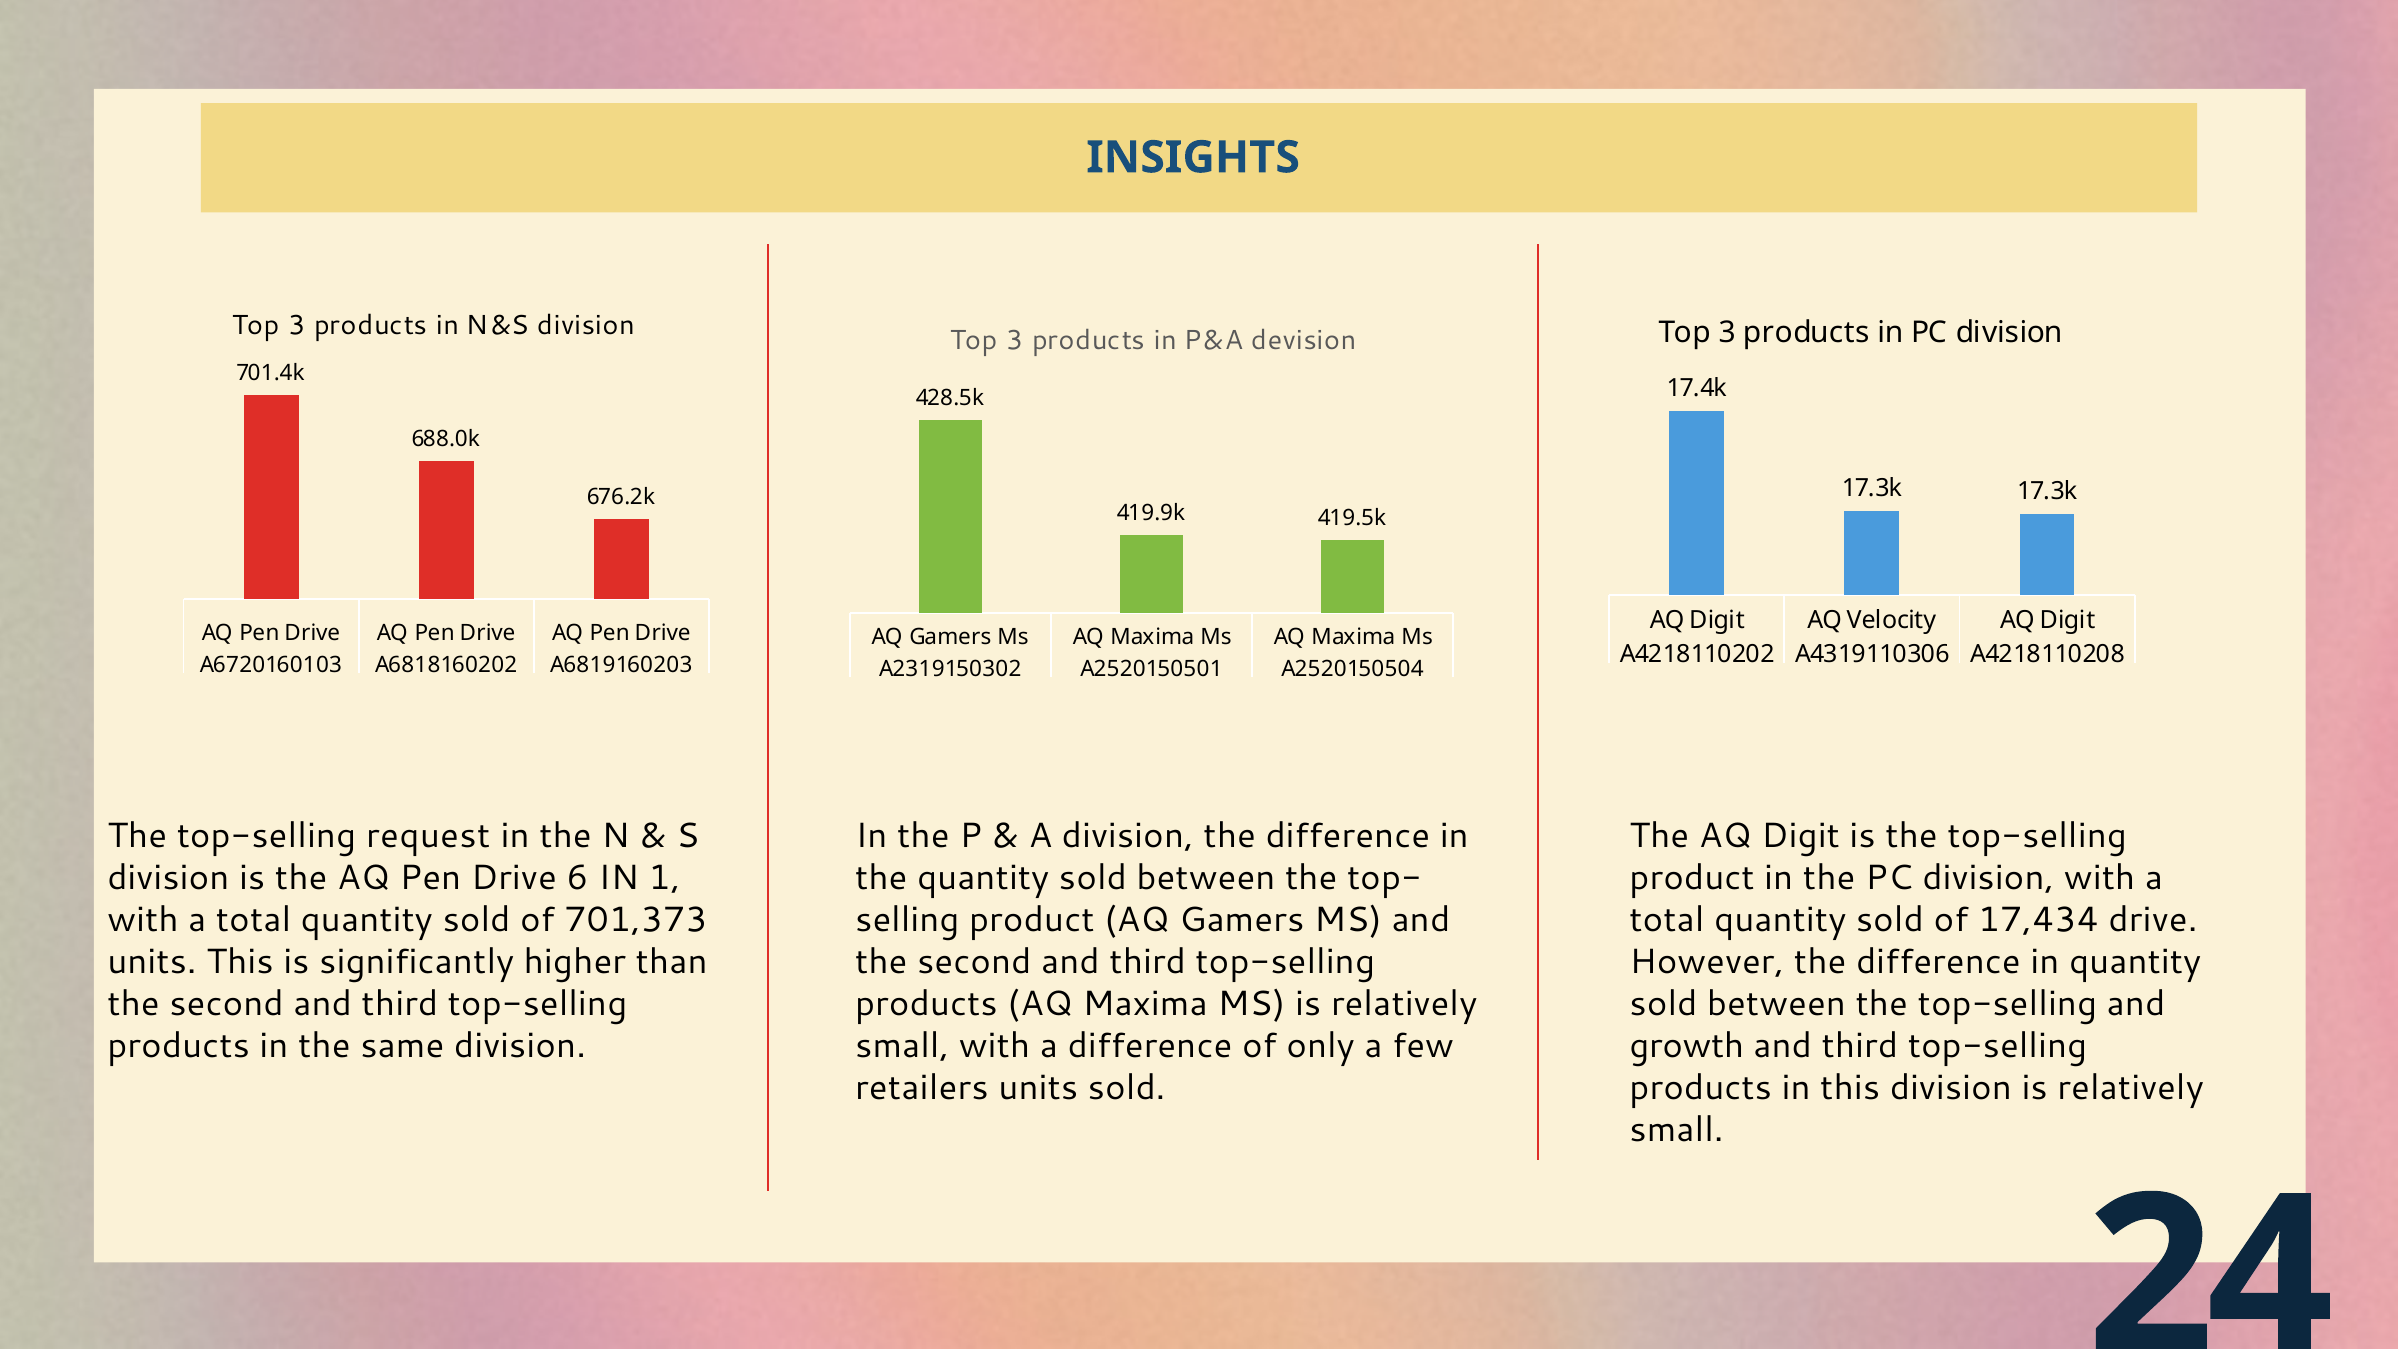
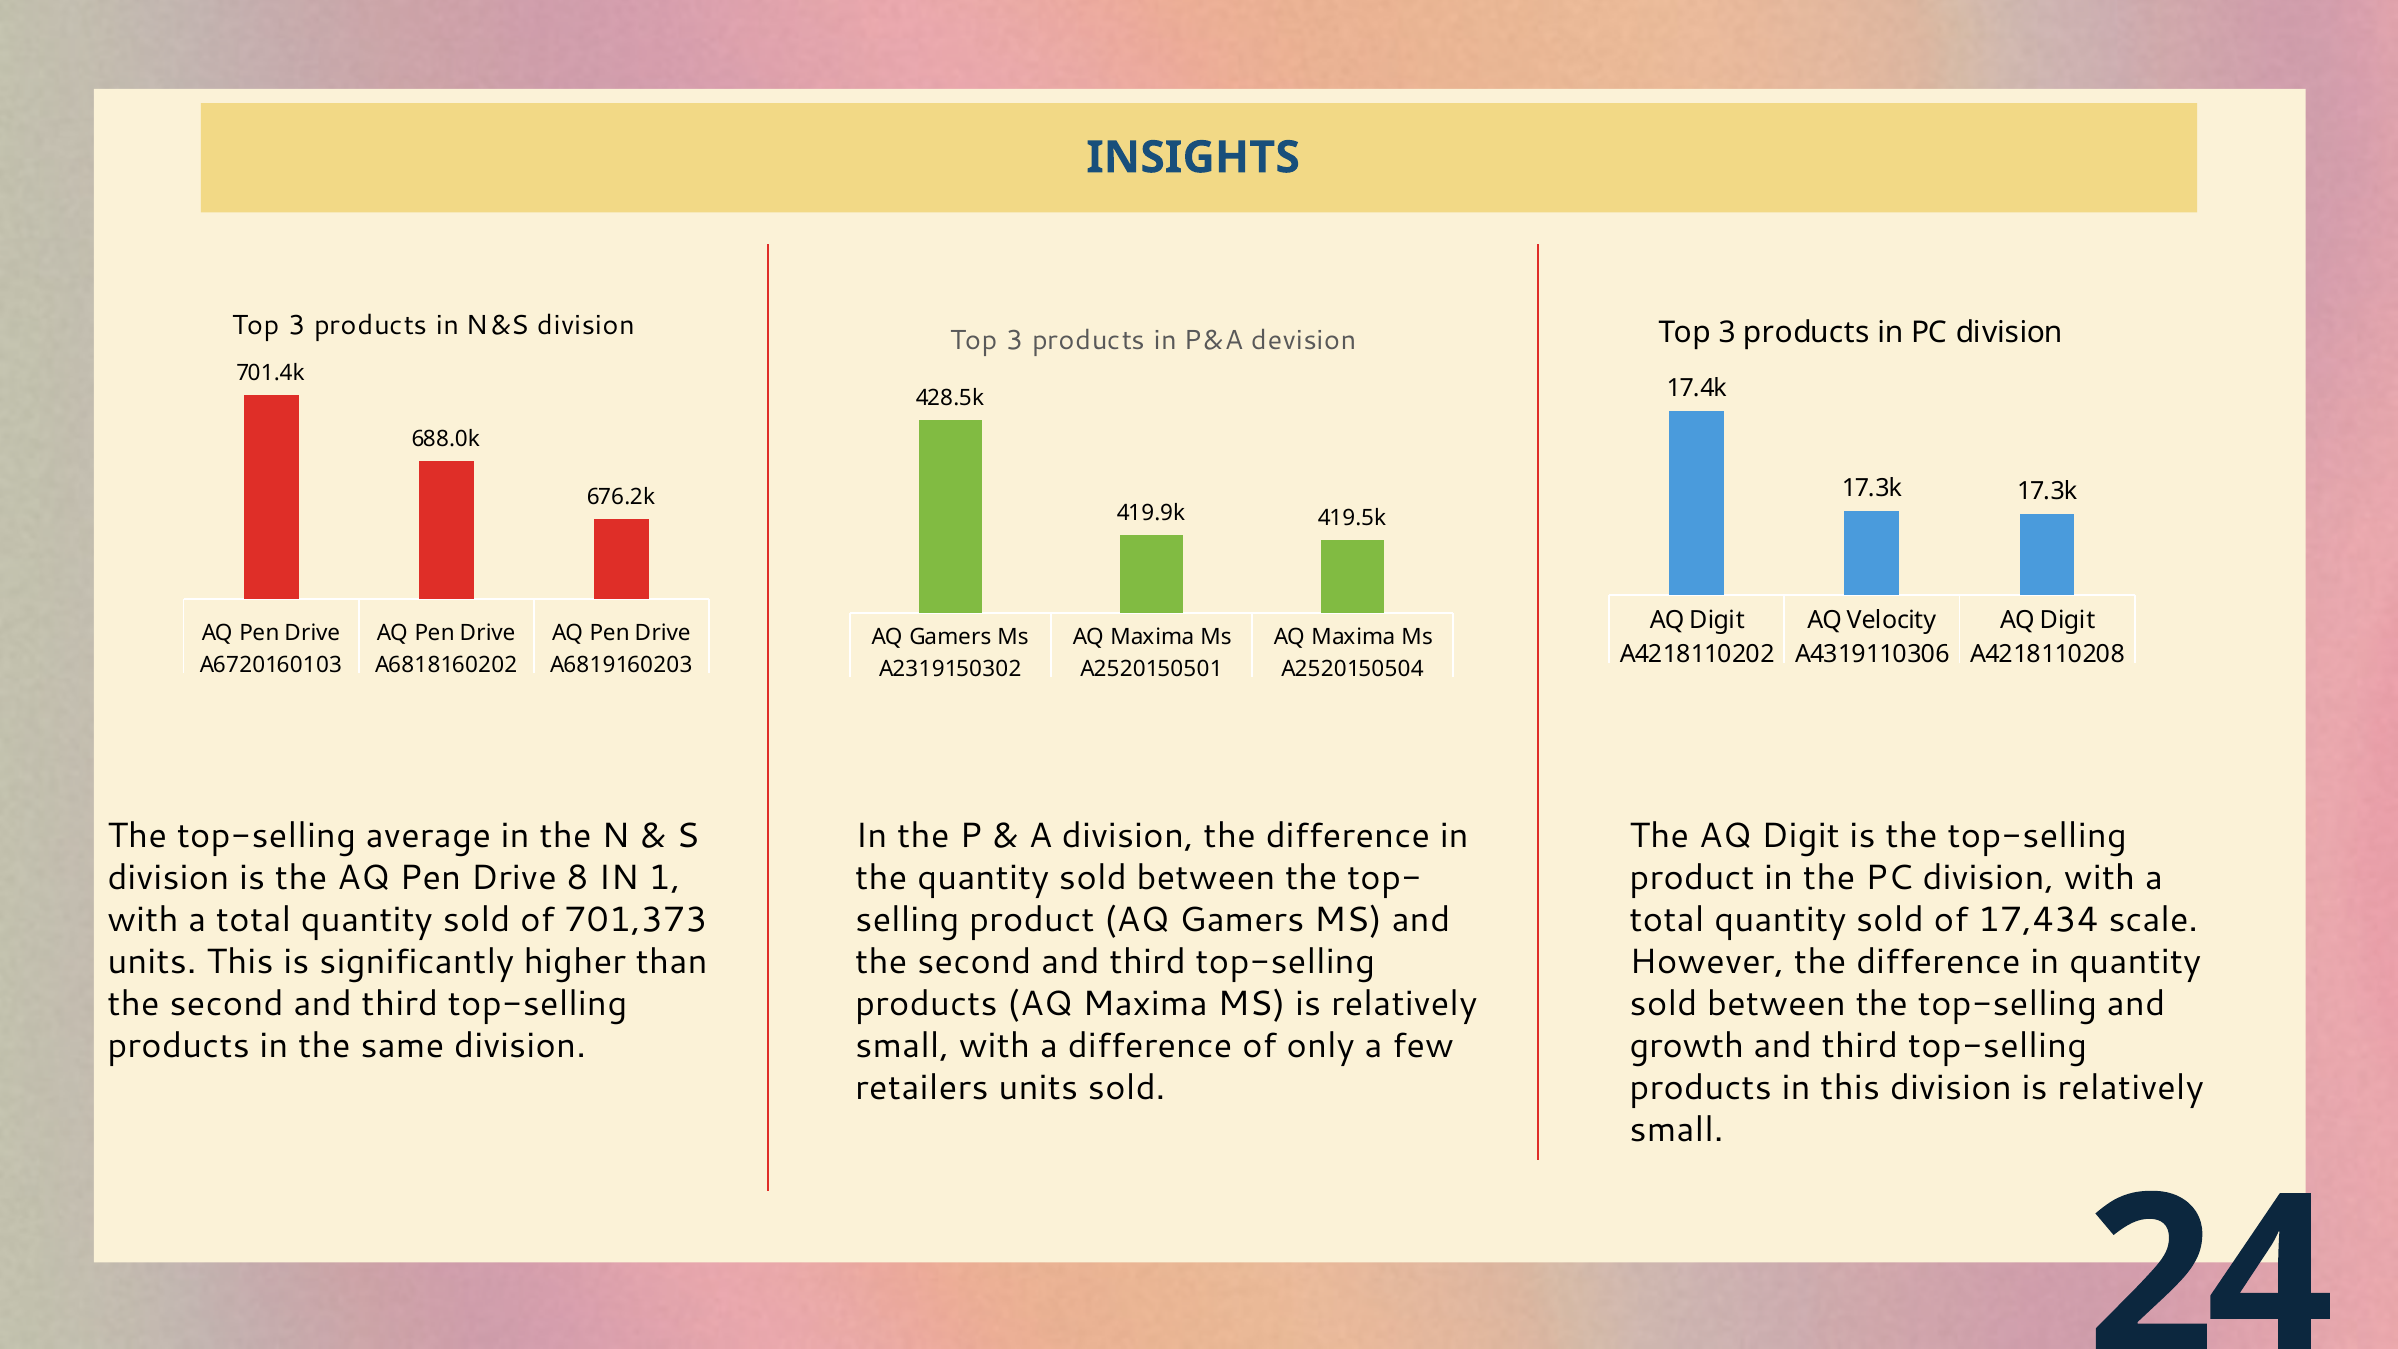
request: request -> average
6: 6 -> 8
17,434 drive: drive -> scale
